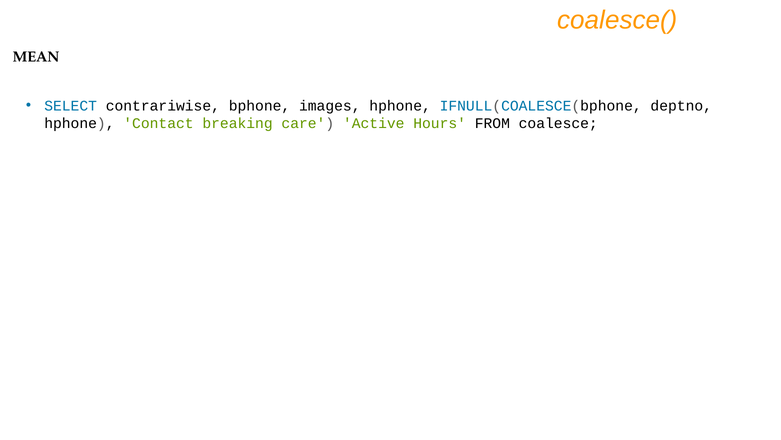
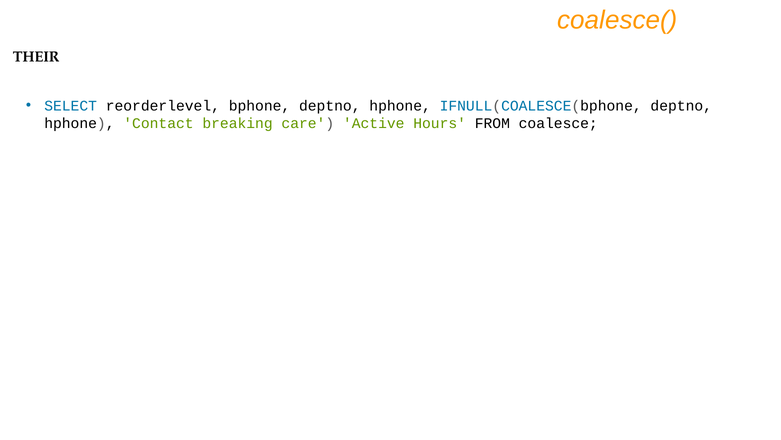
MEAN: MEAN -> THEIR
contrariwise: contrariwise -> reorderlevel
bphone images: images -> deptno
